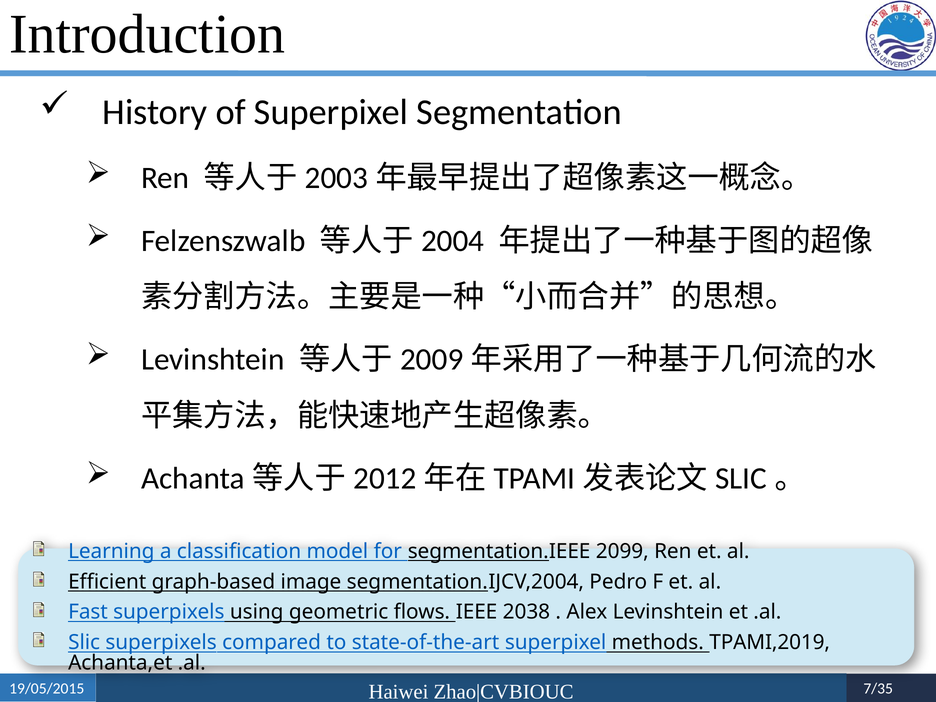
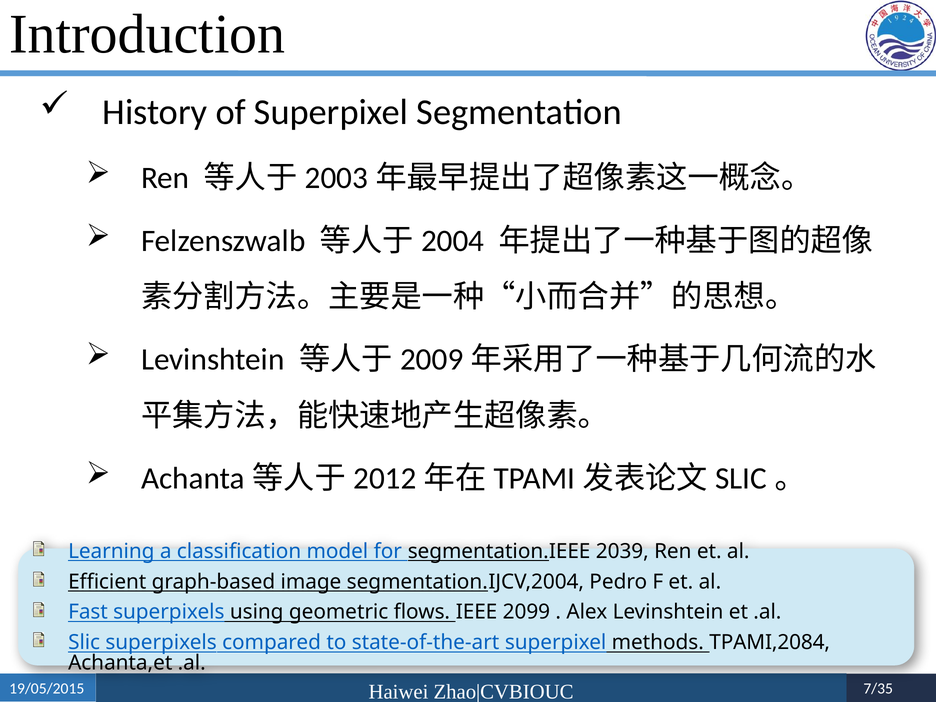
2099: 2099 -> 2039
2038: 2038 -> 2099
TPAMI,2019: TPAMI,2019 -> TPAMI,2084
